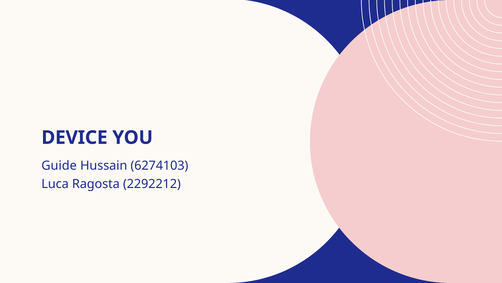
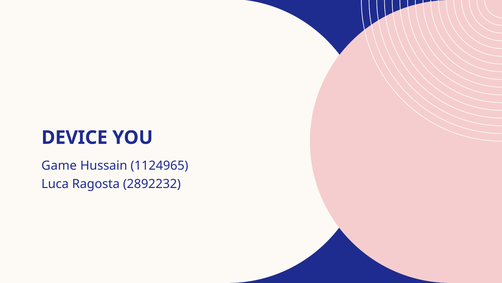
Guide: Guide -> Game
6274103: 6274103 -> 1124965
2292212: 2292212 -> 2892232
